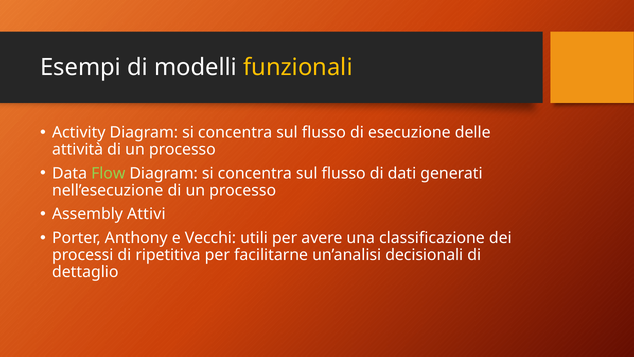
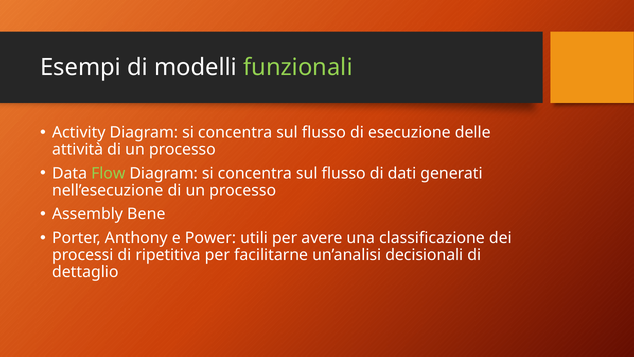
funzionali colour: yellow -> light green
Attivi: Attivi -> Bene
Vecchi: Vecchi -> Power
